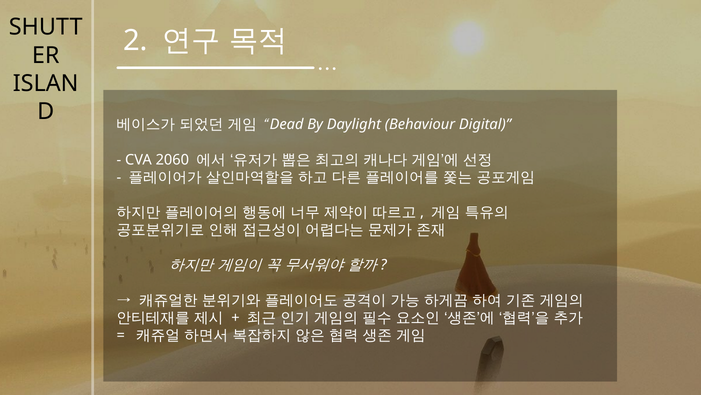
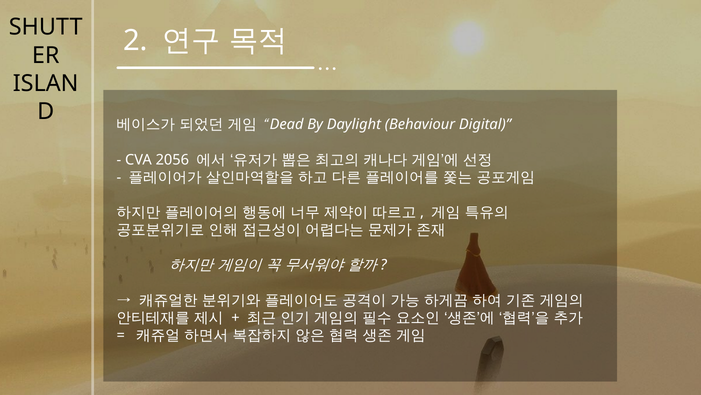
2060: 2060 -> 2056
